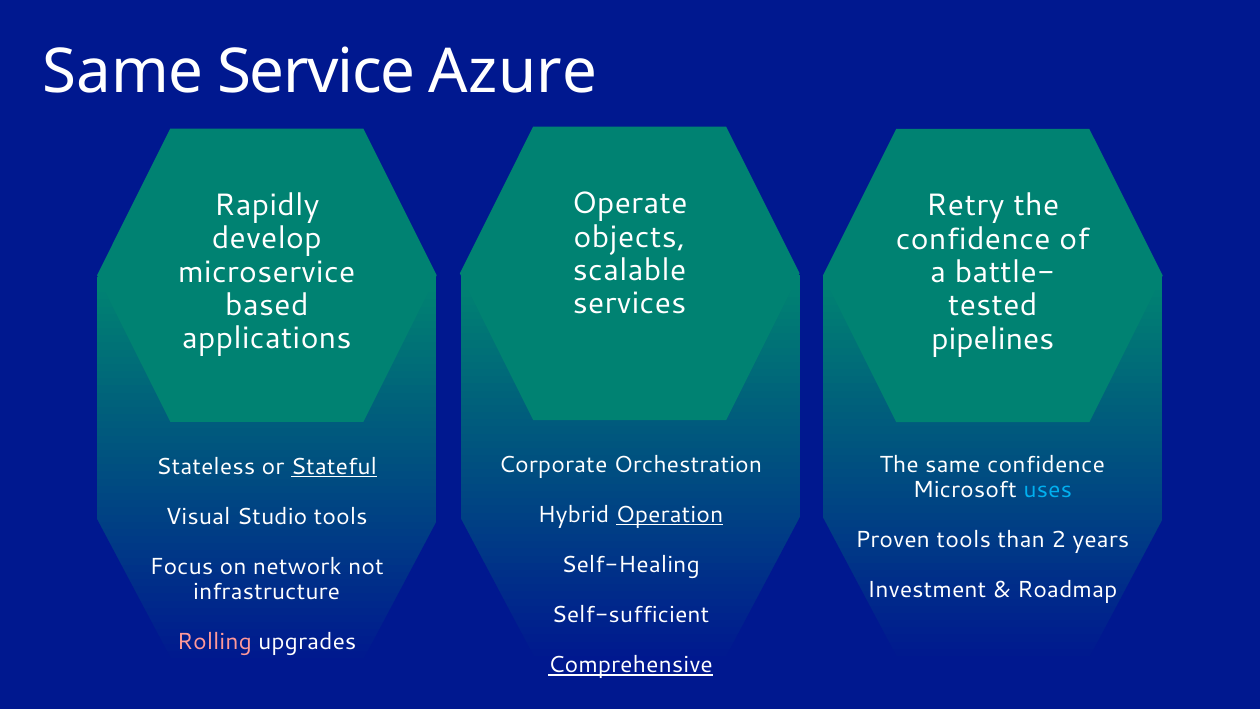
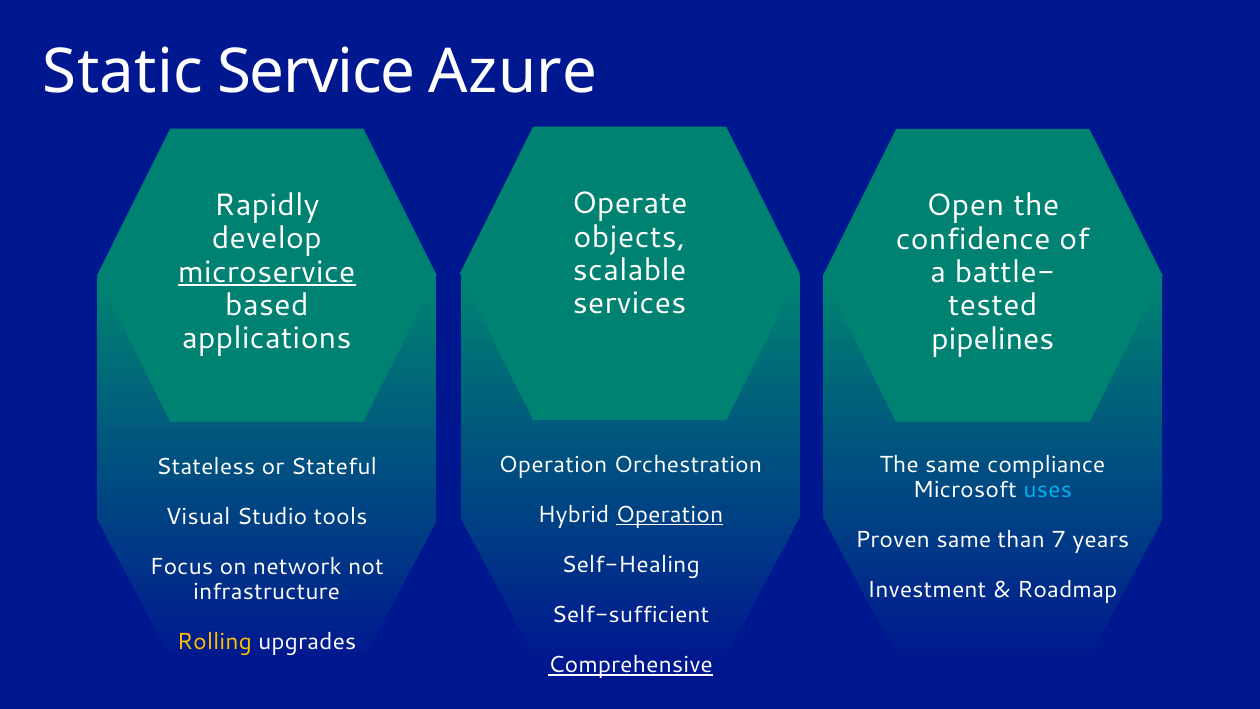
Same at (123, 72): Same -> Static
Retry: Retry -> Open
microservice underline: none -> present
Corporate at (553, 464): Corporate -> Operation
same confidence: confidence -> compliance
Stateful underline: present -> none
tools at (964, 540): tools -> same
2: 2 -> 7
Rolling colour: pink -> yellow
